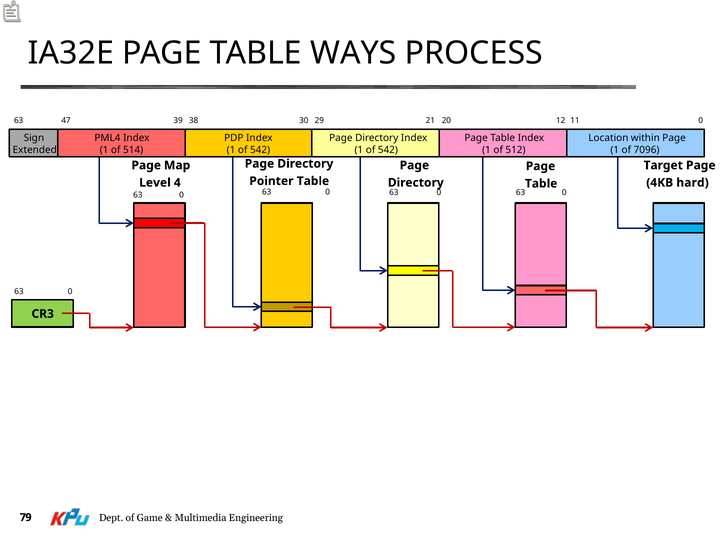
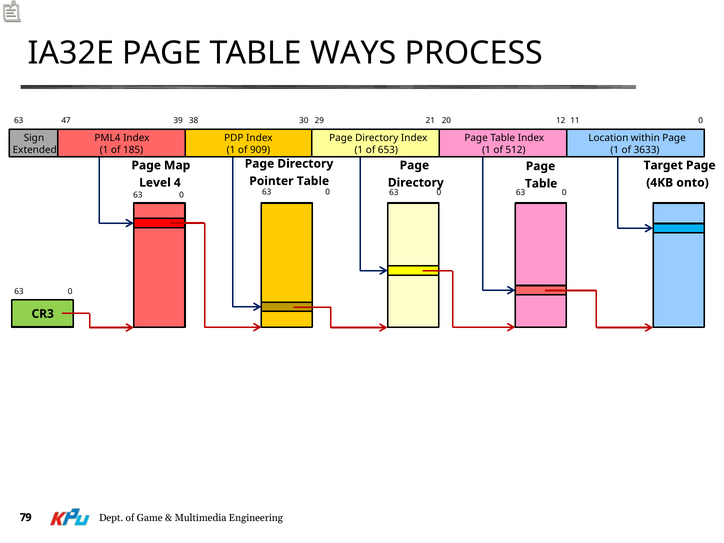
514: 514 -> 185
542 at (260, 150): 542 -> 909
542 at (388, 150): 542 -> 653
7096: 7096 -> 3633
hard: hard -> onto
